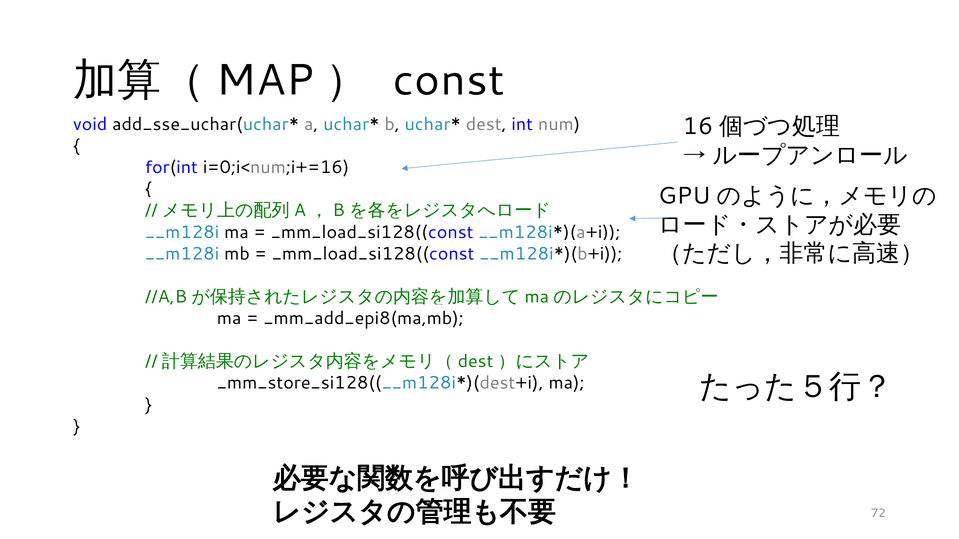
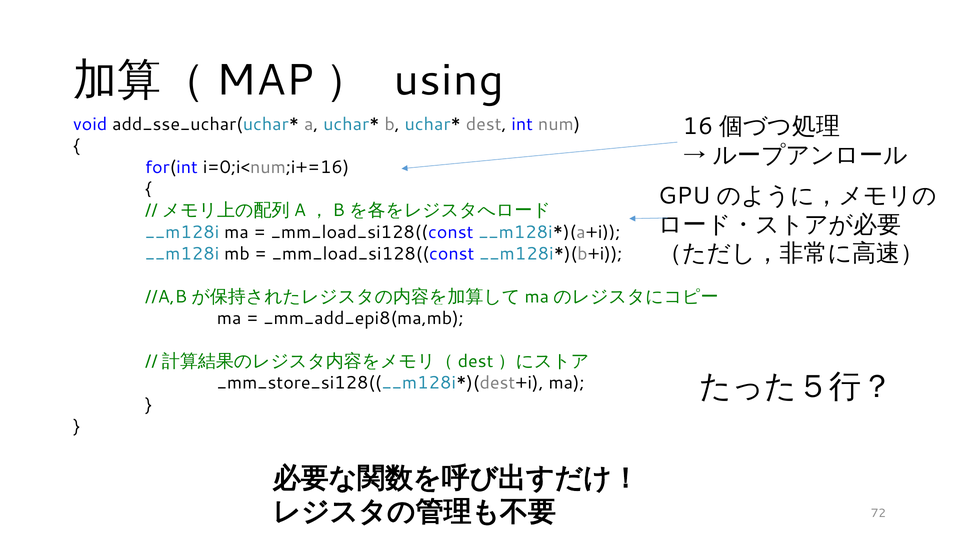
const: const -> using
